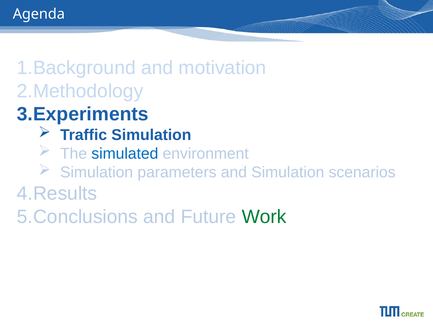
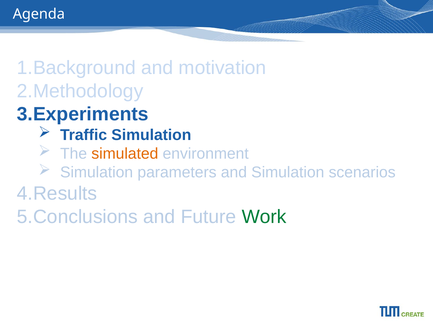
simulated colour: blue -> orange
